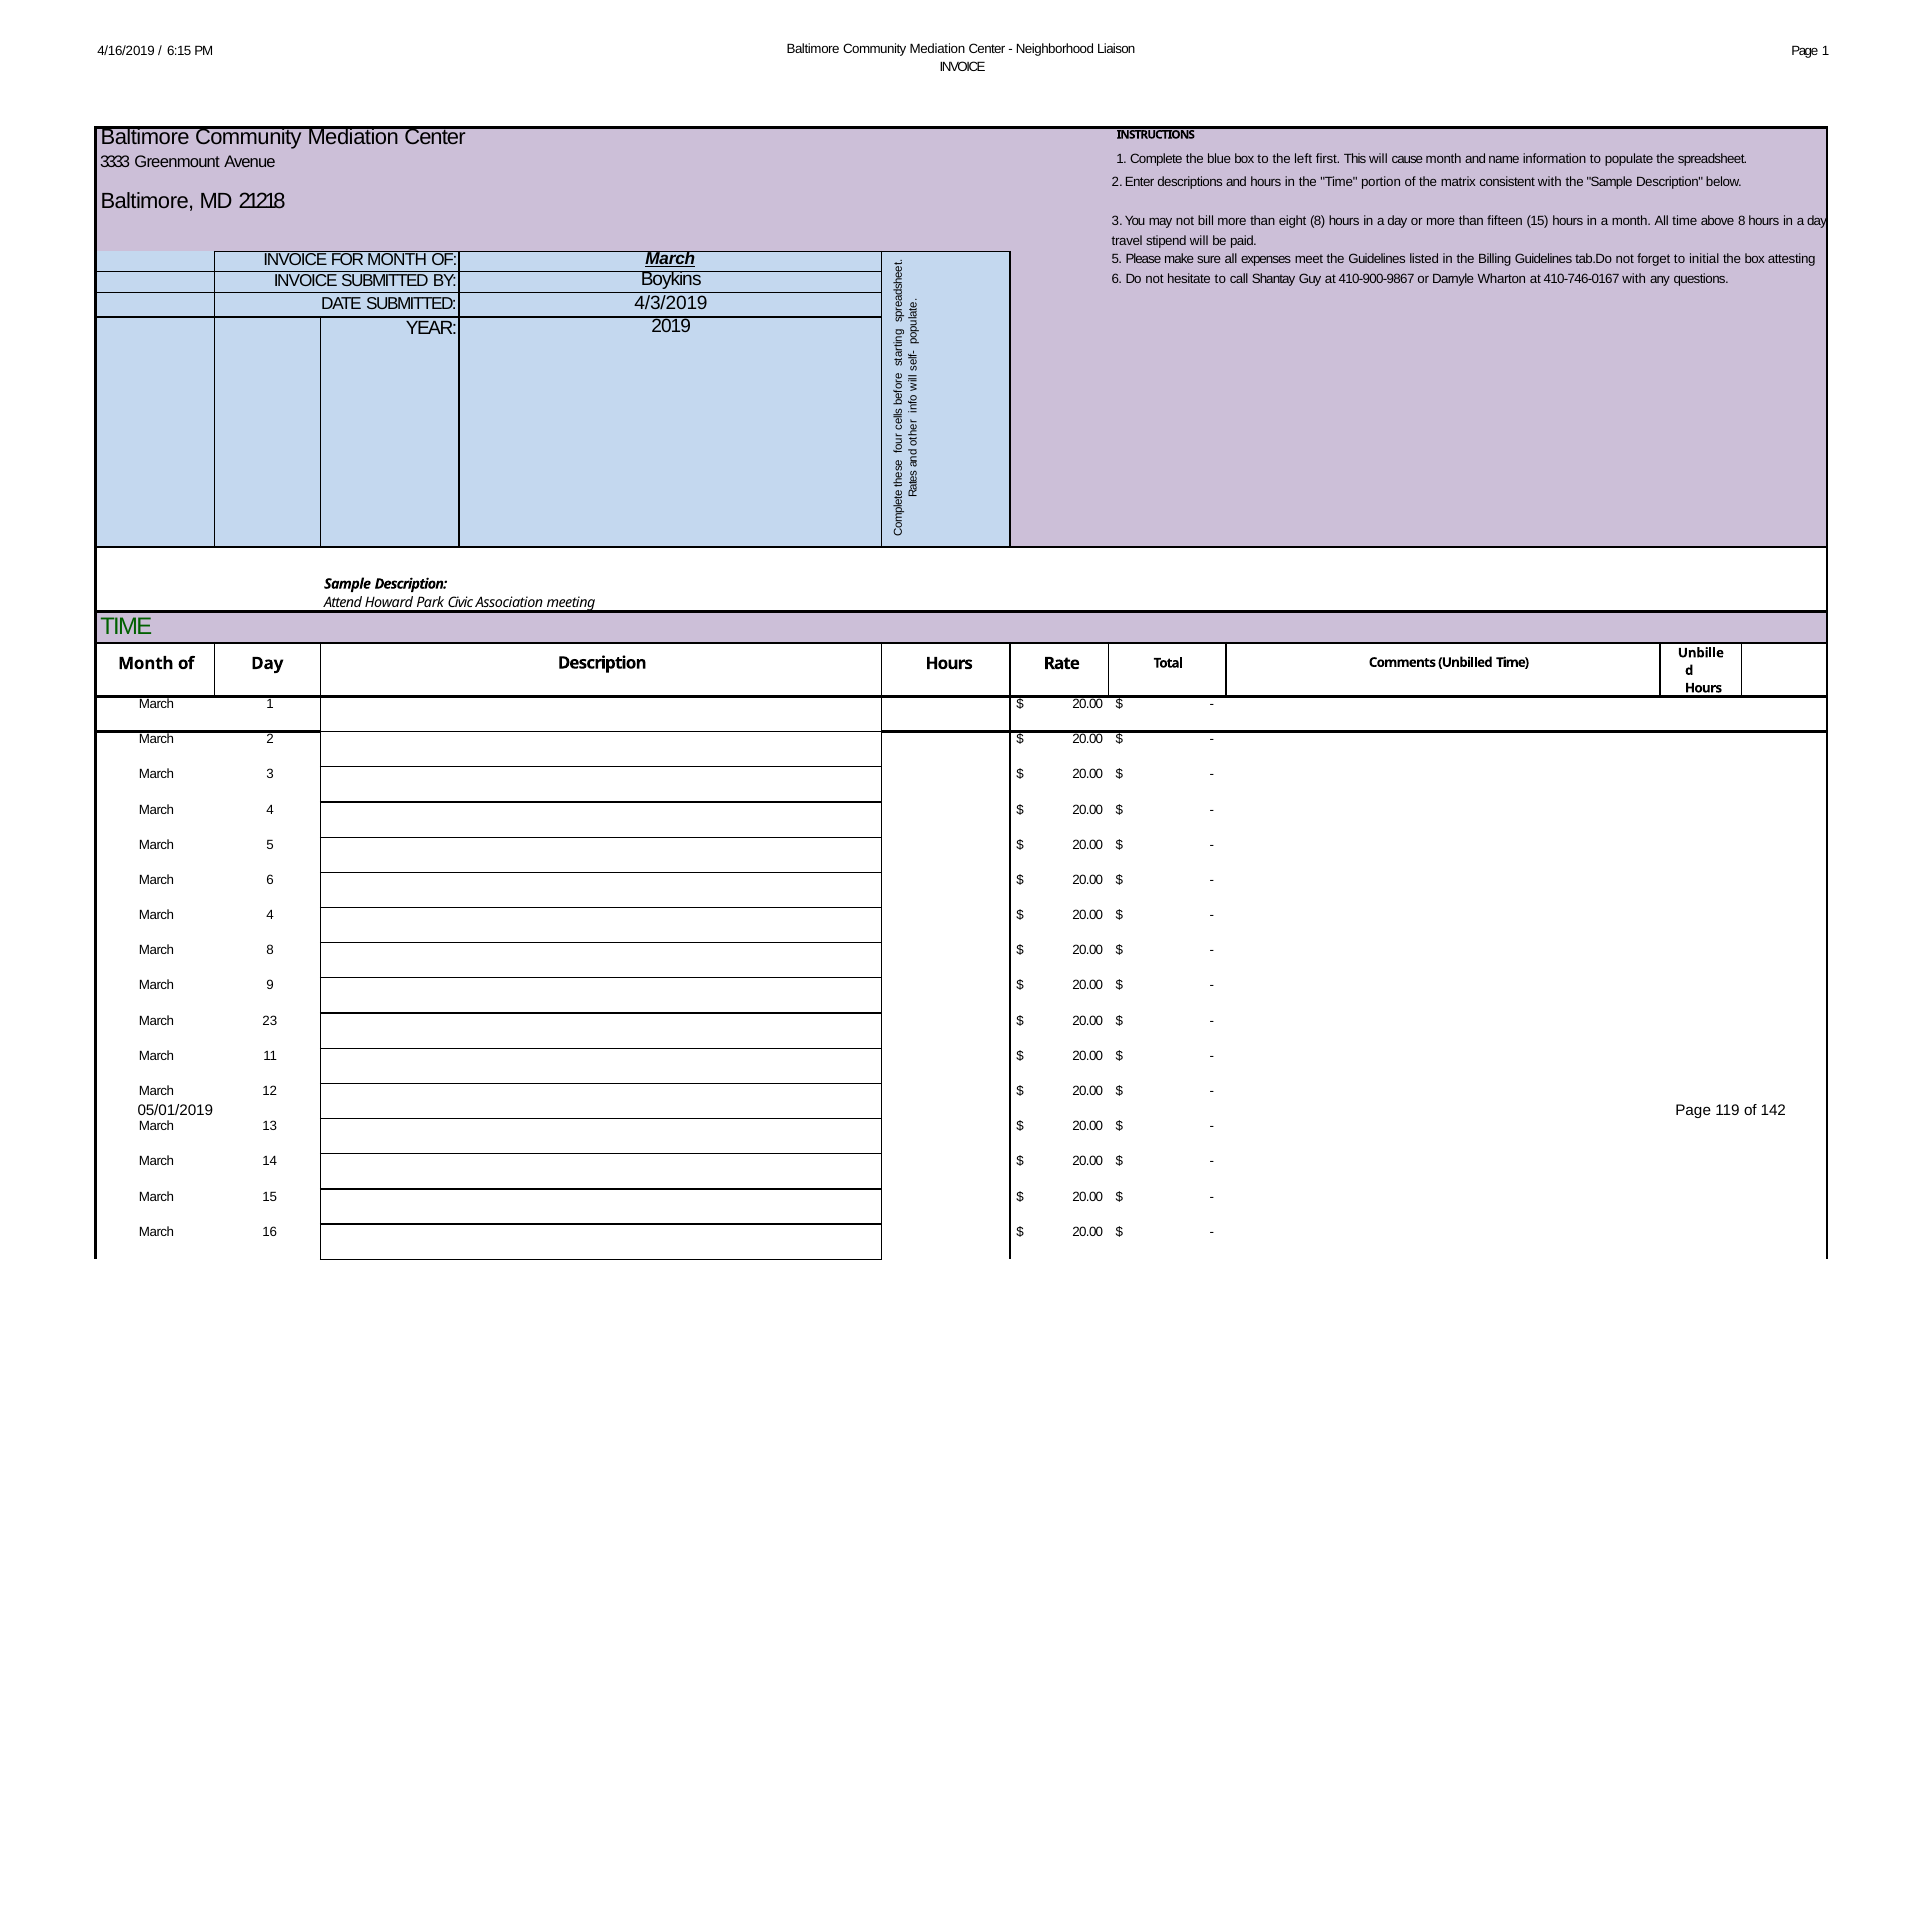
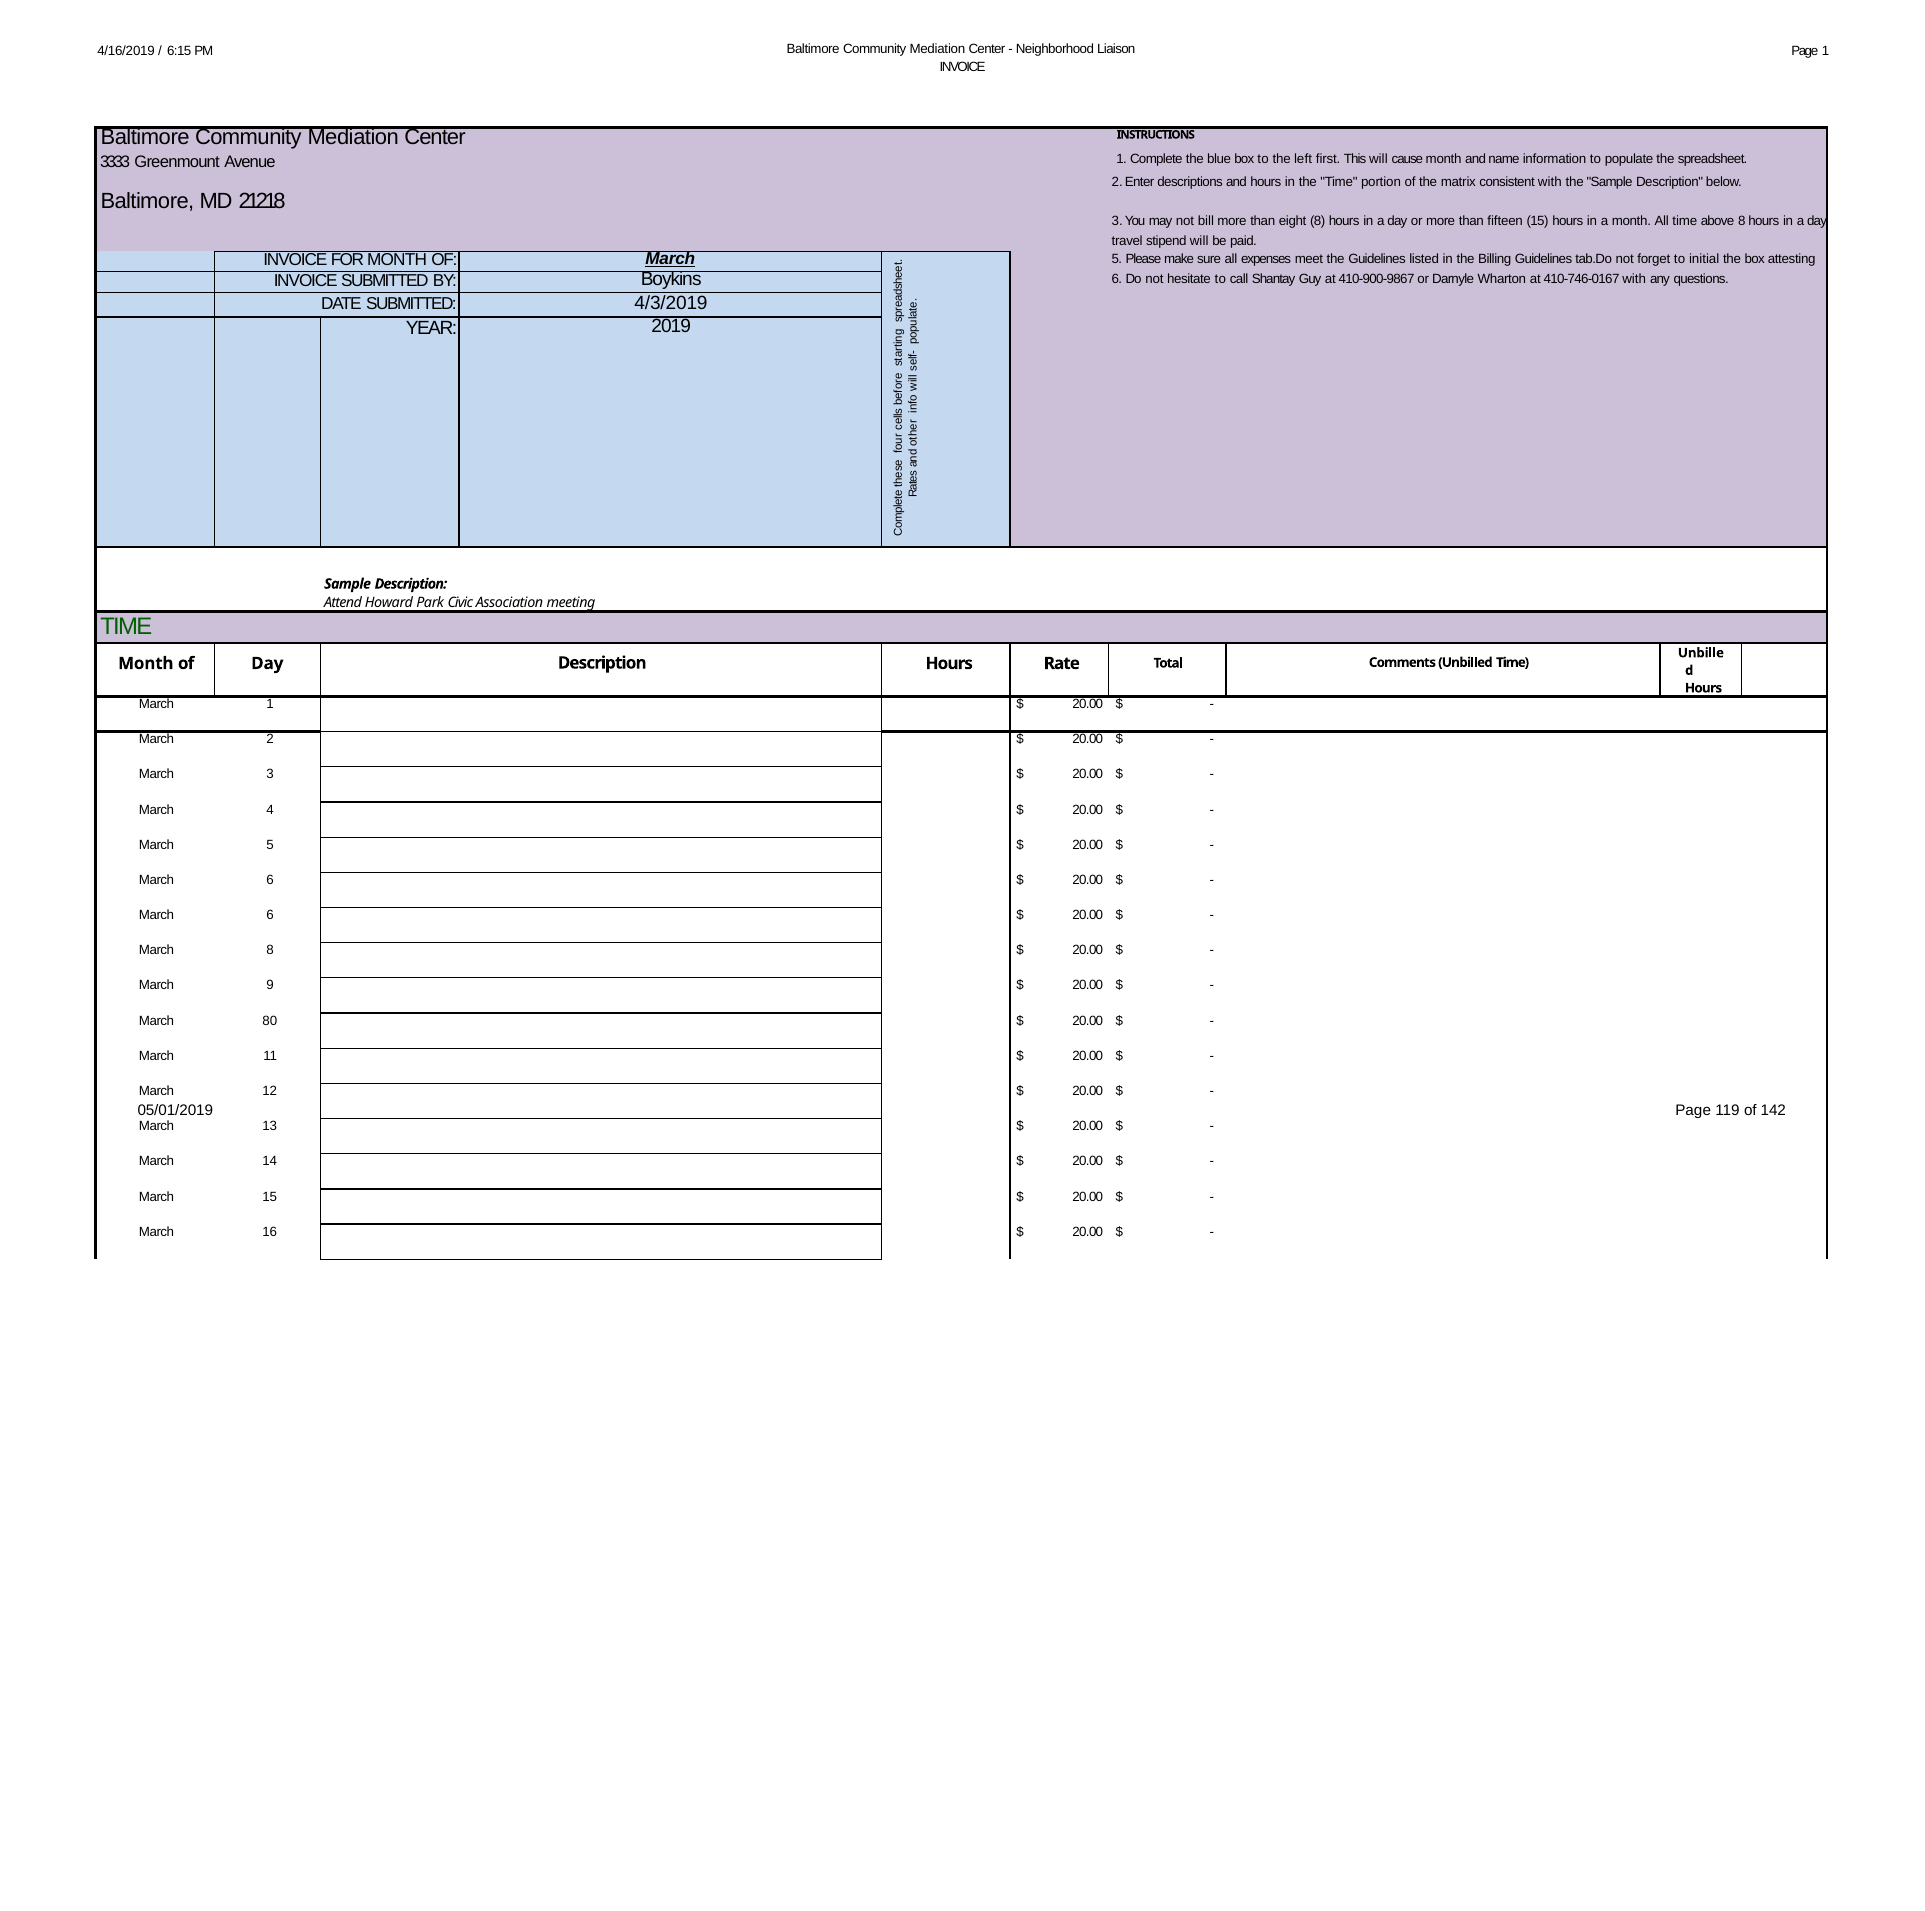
4 at (270, 916): 4 -> 6
23: 23 -> 80
